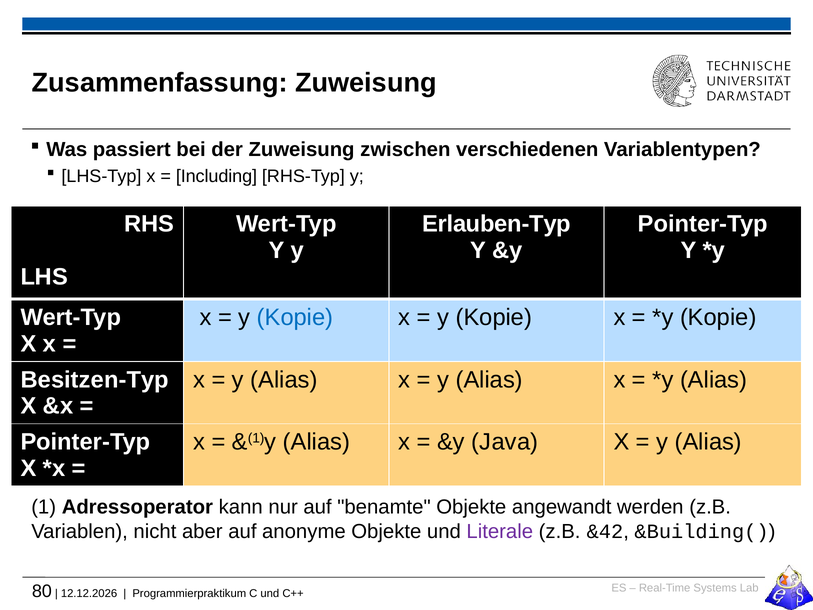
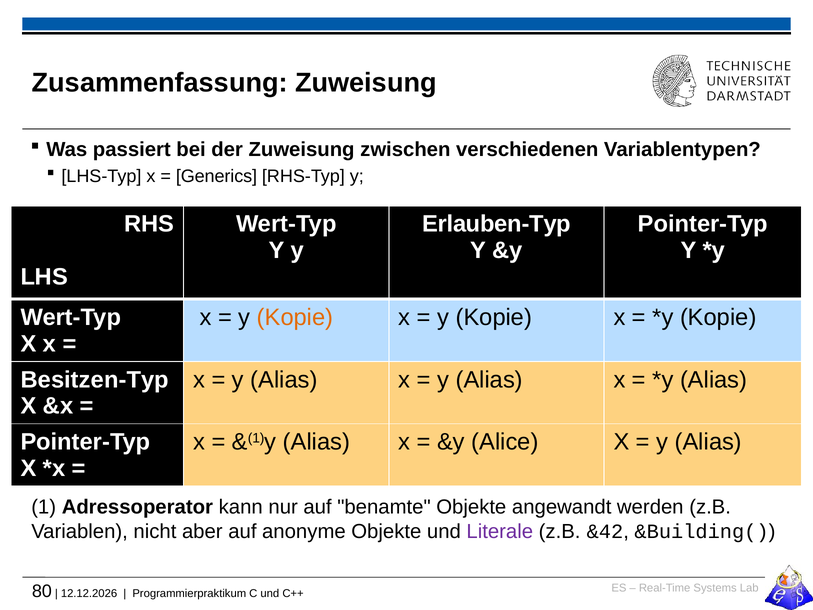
Including: Including -> Generics
Kopie at (295, 317) colour: blue -> orange
Java: Java -> Alice
